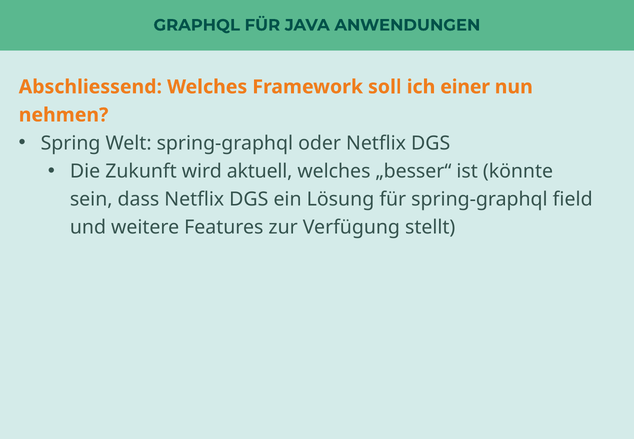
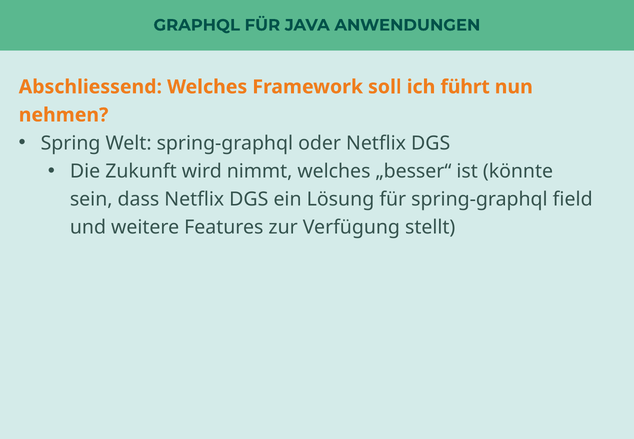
einer: einer -> führt
aktuell: aktuell -> nimmt
